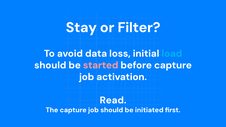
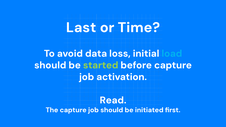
Stay: Stay -> Last
Filter: Filter -> Time
started colour: pink -> light green
